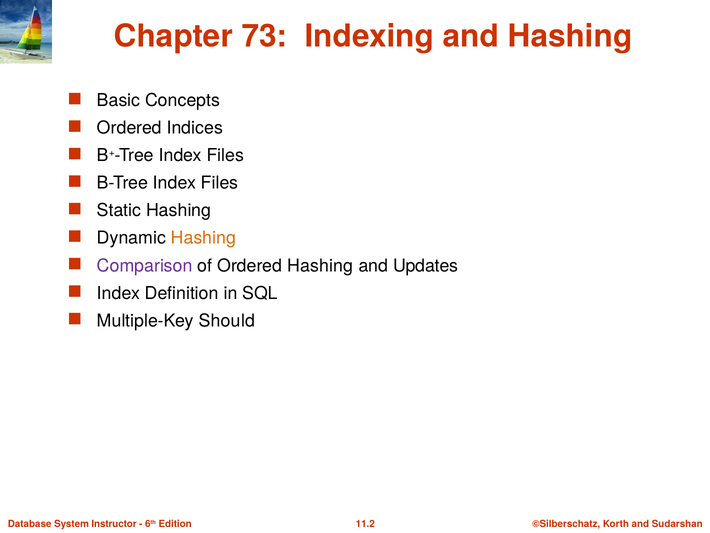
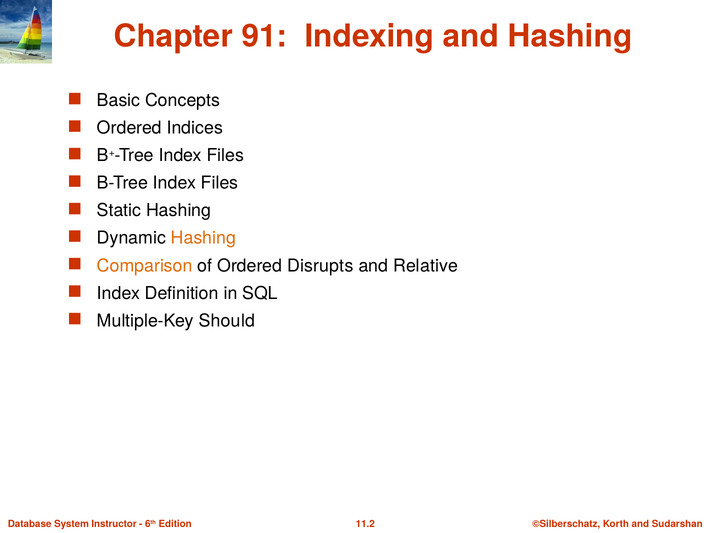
73: 73 -> 91
Comparison colour: purple -> orange
Ordered Hashing: Hashing -> Disrupts
Updates: Updates -> Relative
